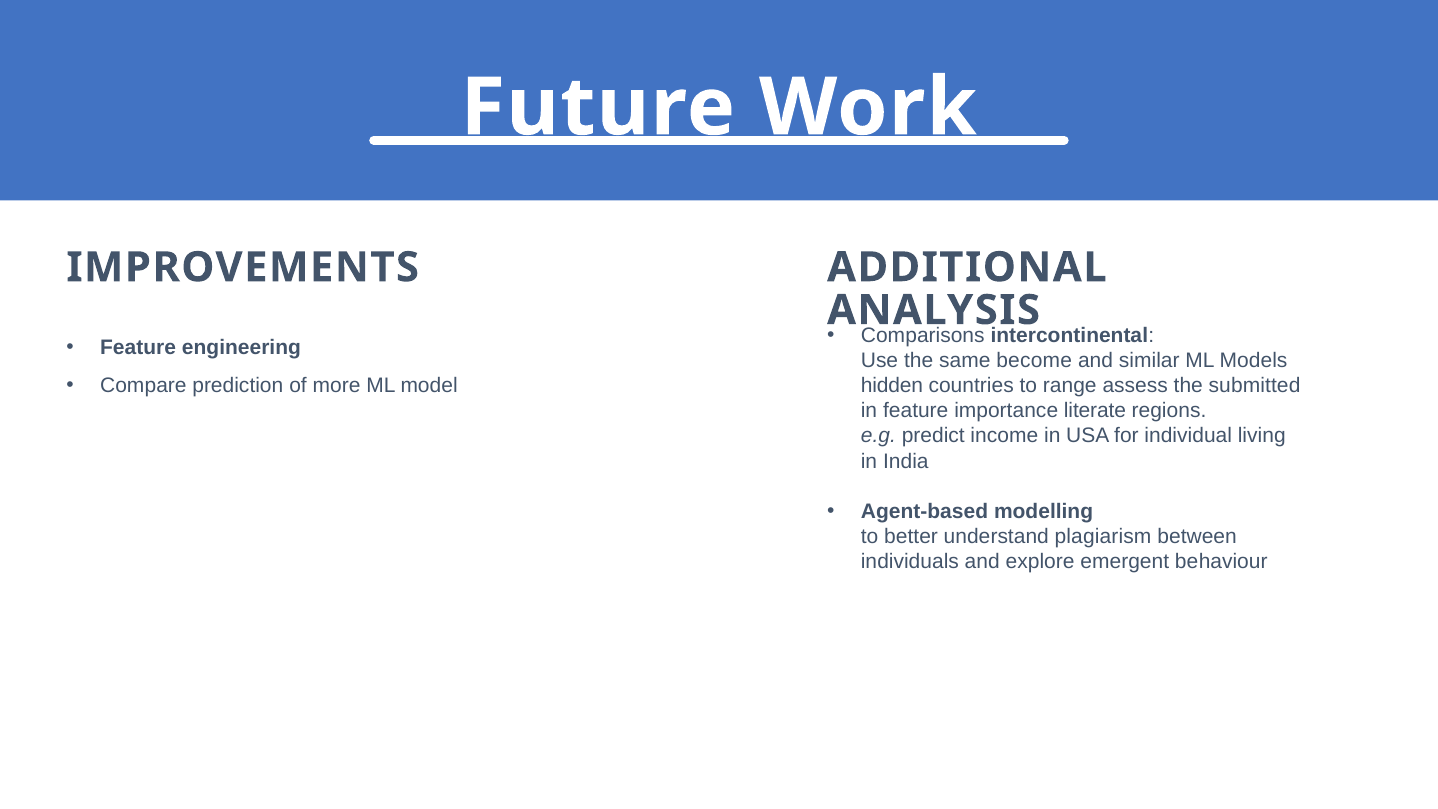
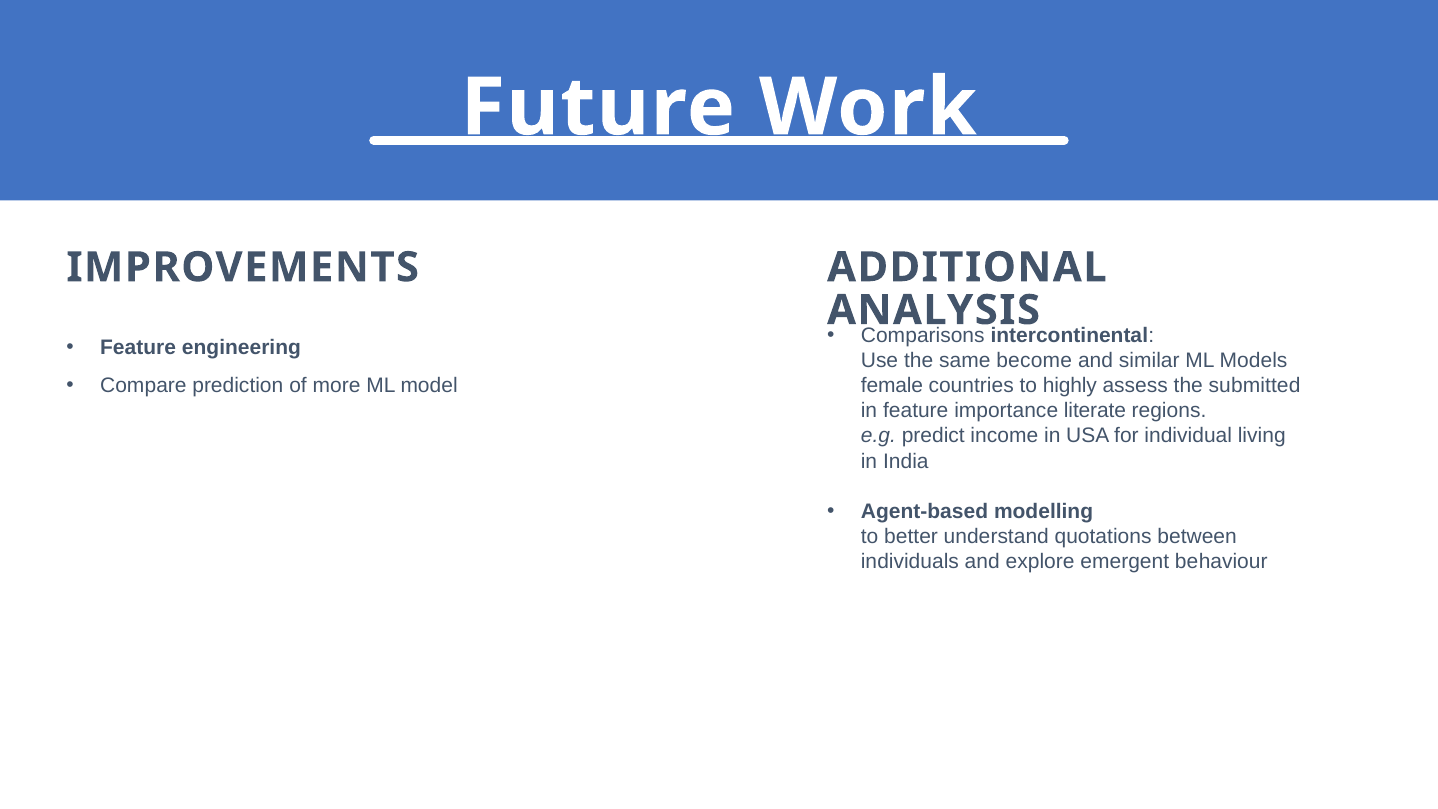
hidden: hidden -> female
range: range -> highly
plagiarism: plagiarism -> quotations
